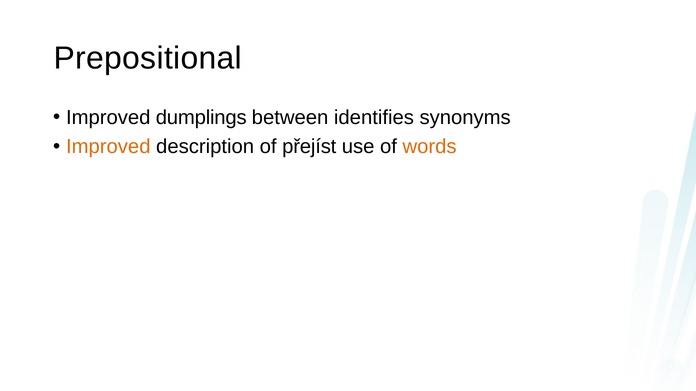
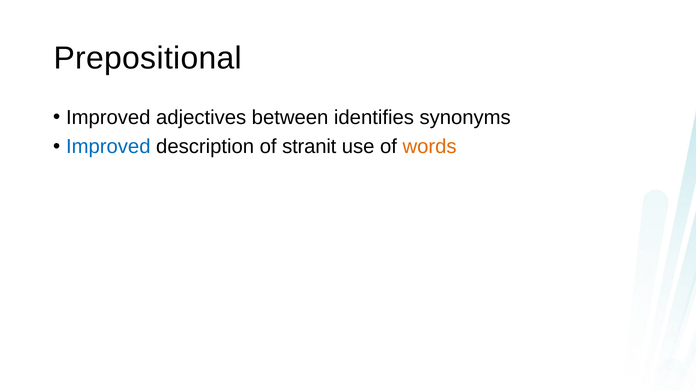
dumplings: dumplings -> adjectives
Improved at (108, 147) colour: orange -> blue
přejíst: přejíst -> stranit
